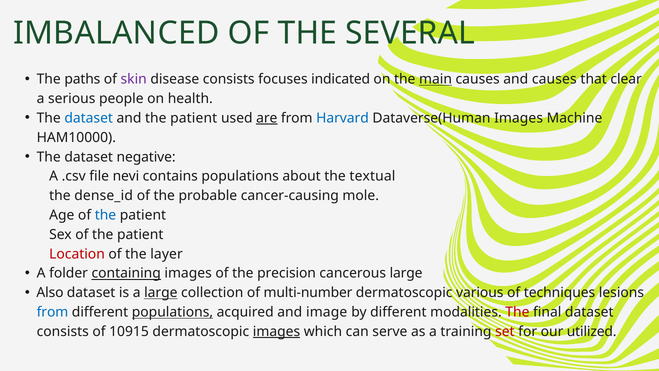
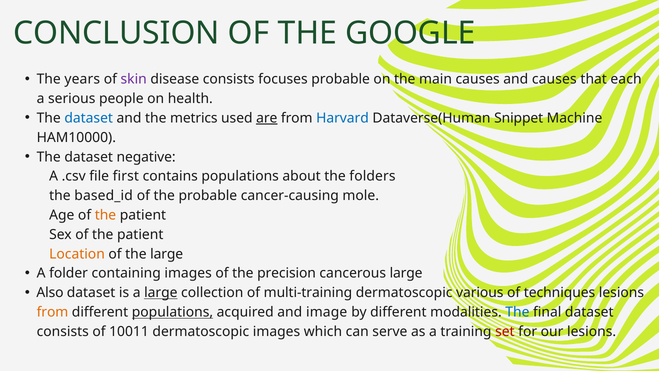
IMBALANCED: IMBALANCED -> CONCLUSION
SEVERAL: SEVERAL -> GOOGLE
paths: paths -> years
focuses indicated: indicated -> probable
main underline: present -> none
clear: clear -> each
and the patient: patient -> metrics
Dataverse(Human Images: Images -> Snippet
nevi: nevi -> first
textual: textual -> folders
dense_id: dense_id -> based_id
the at (105, 215) colour: blue -> orange
Location colour: red -> orange
the layer: layer -> large
containing underline: present -> none
multi-number: multi-number -> multi-training
from at (52, 312) colour: blue -> orange
The at (517, 312) colour: red -> blue
10915: 10915 -> 10011
images at (277, 331) underline: present -> none
our utilized: utilized -> lesions
